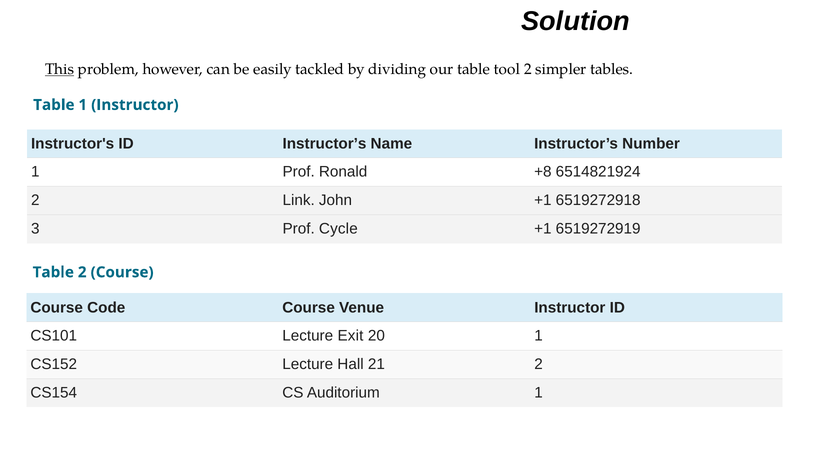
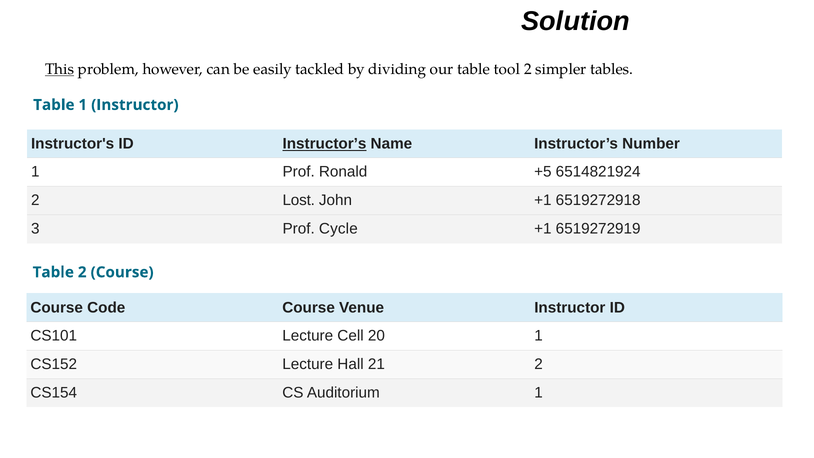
Instructor’s at (324, 144) underline: none -> present
+8: +8 -> +5
Link: Link -> Lost
Exit: Exit -> Cell
